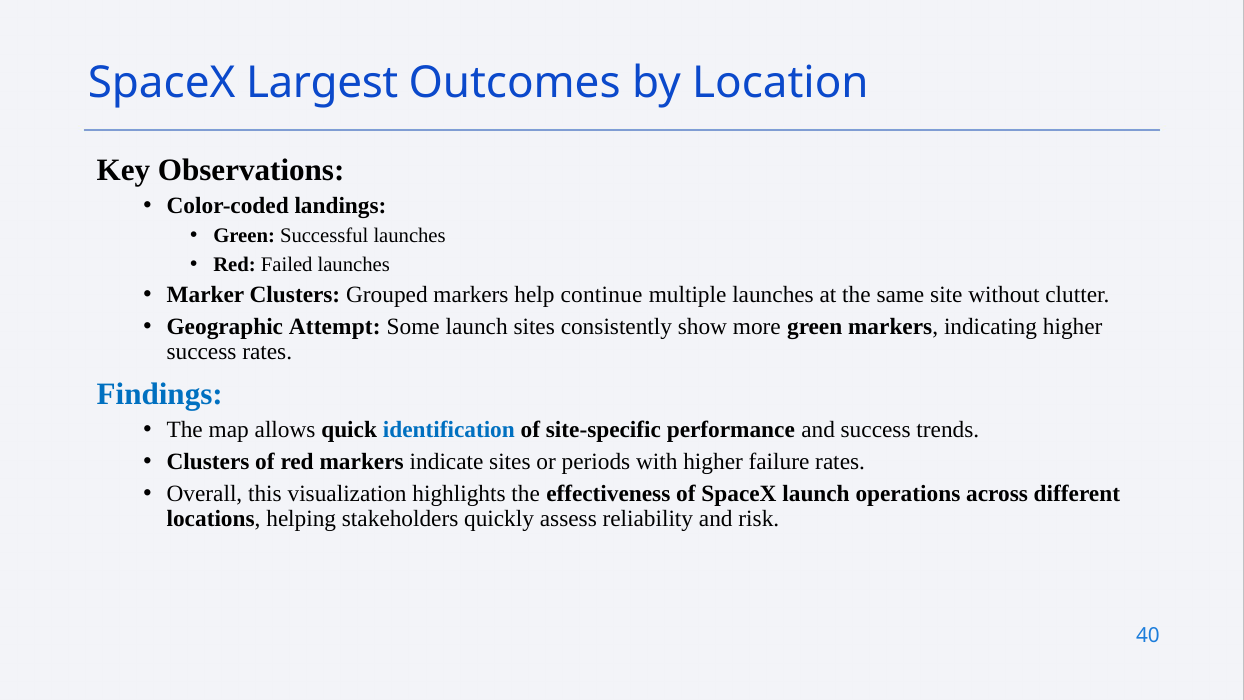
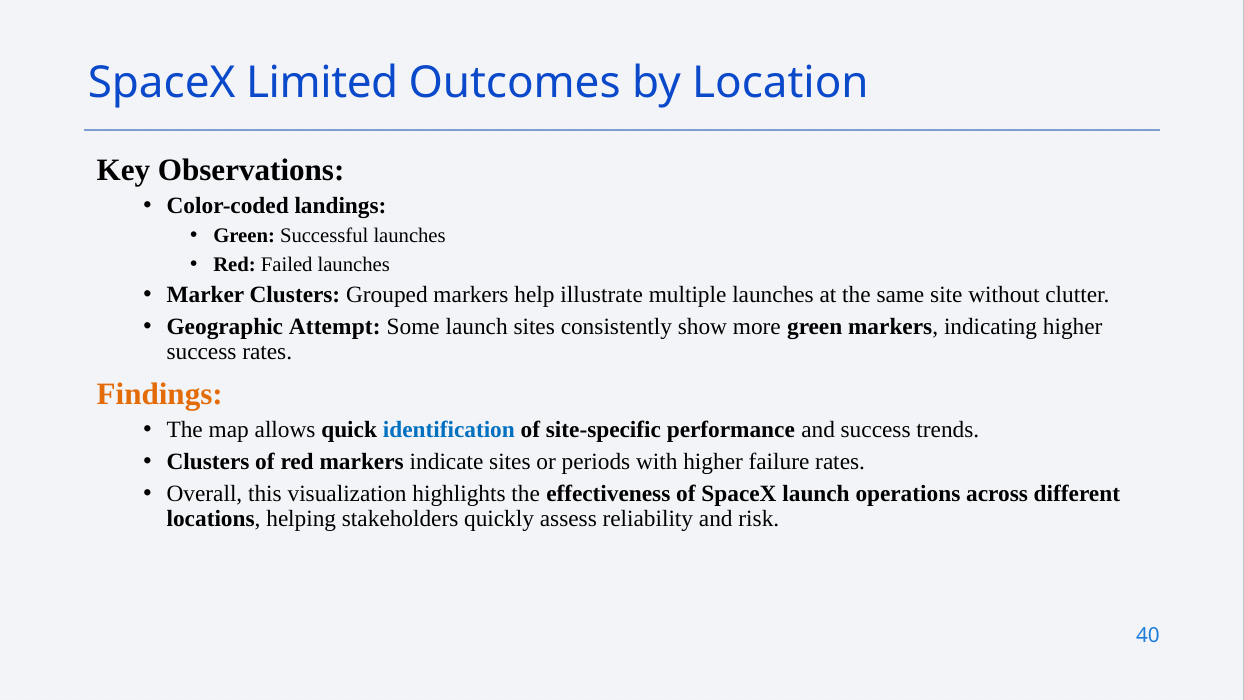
Largest: Largest -> Limited
continue: continue -> illustrate
Findings colour: blue -> orange
